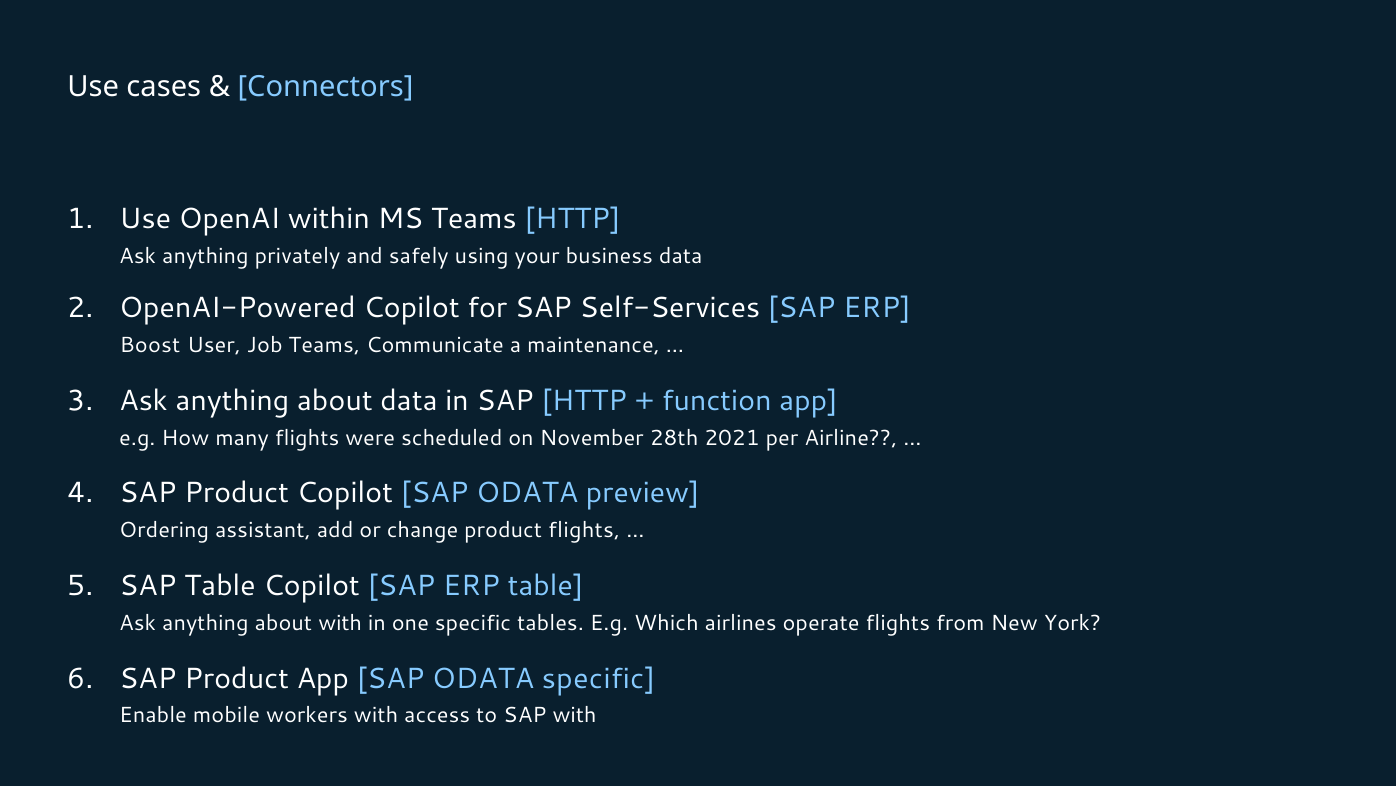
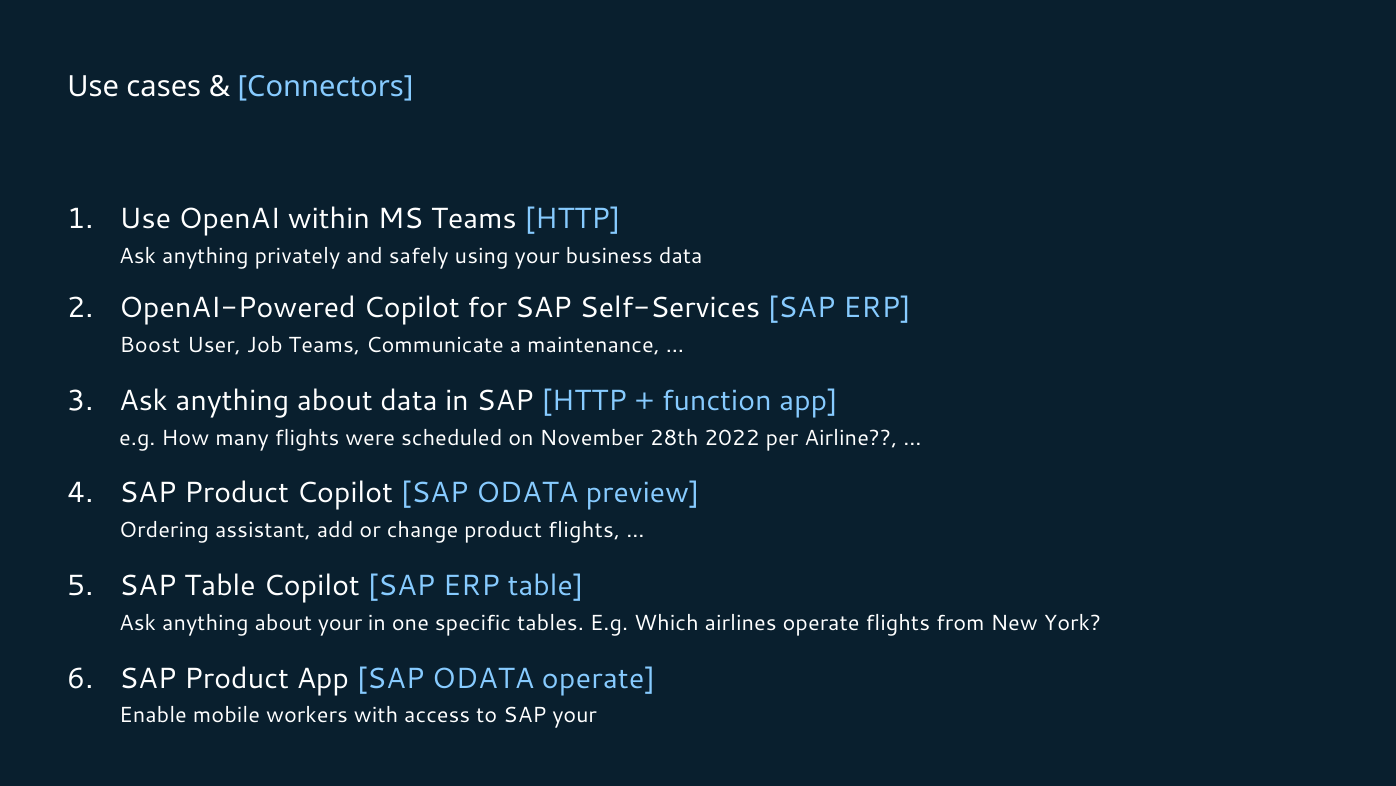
2021: 2021 -> 2022
about with: with -> your
ODATA specific: specific -> operate
SAP with: with -> your
